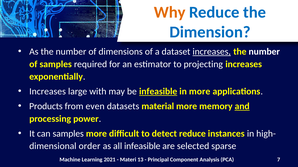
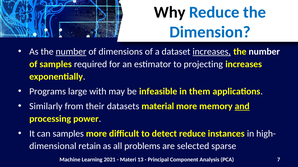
Why colour: orange -> black
number at (71, 52) underline: none -> present
Increases at (48, 92): Increases -> Programs
infeasible at (158, 92) underline: present -> none
in more: more -> them
Products: Products -> Similarly
even: even -> their
order: order -> retain
all infeasible: infeasible -> problems
